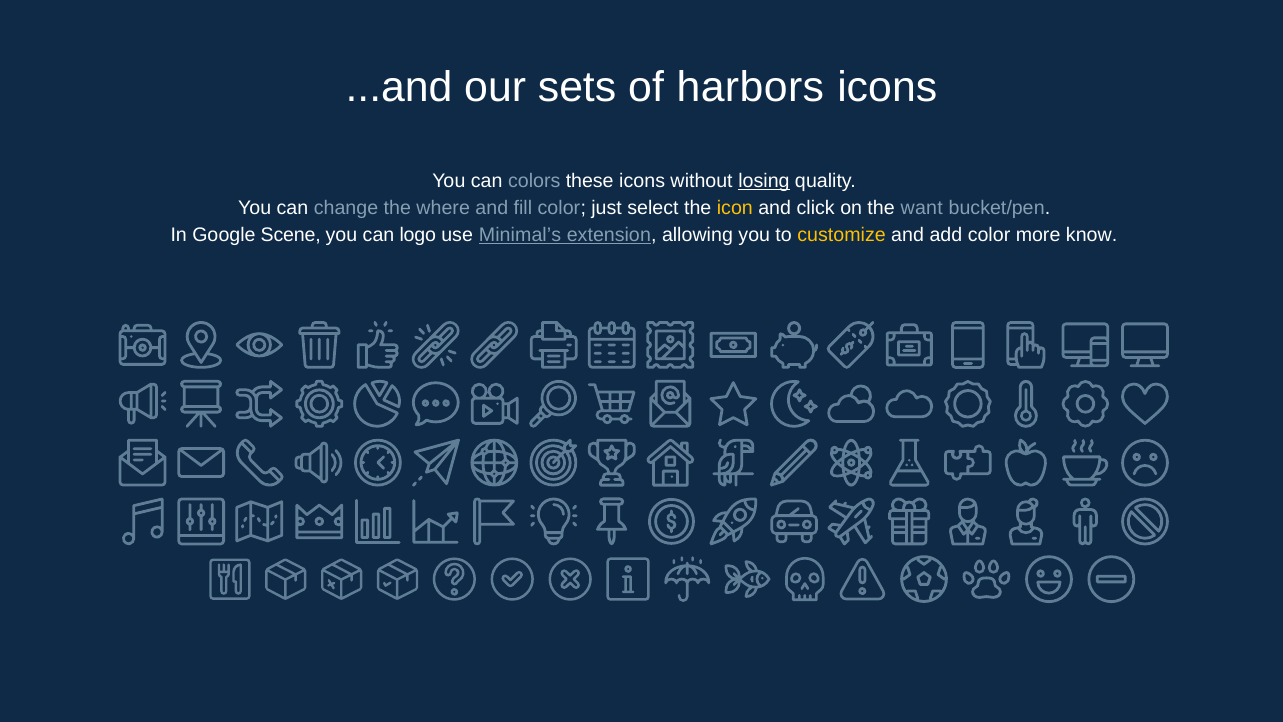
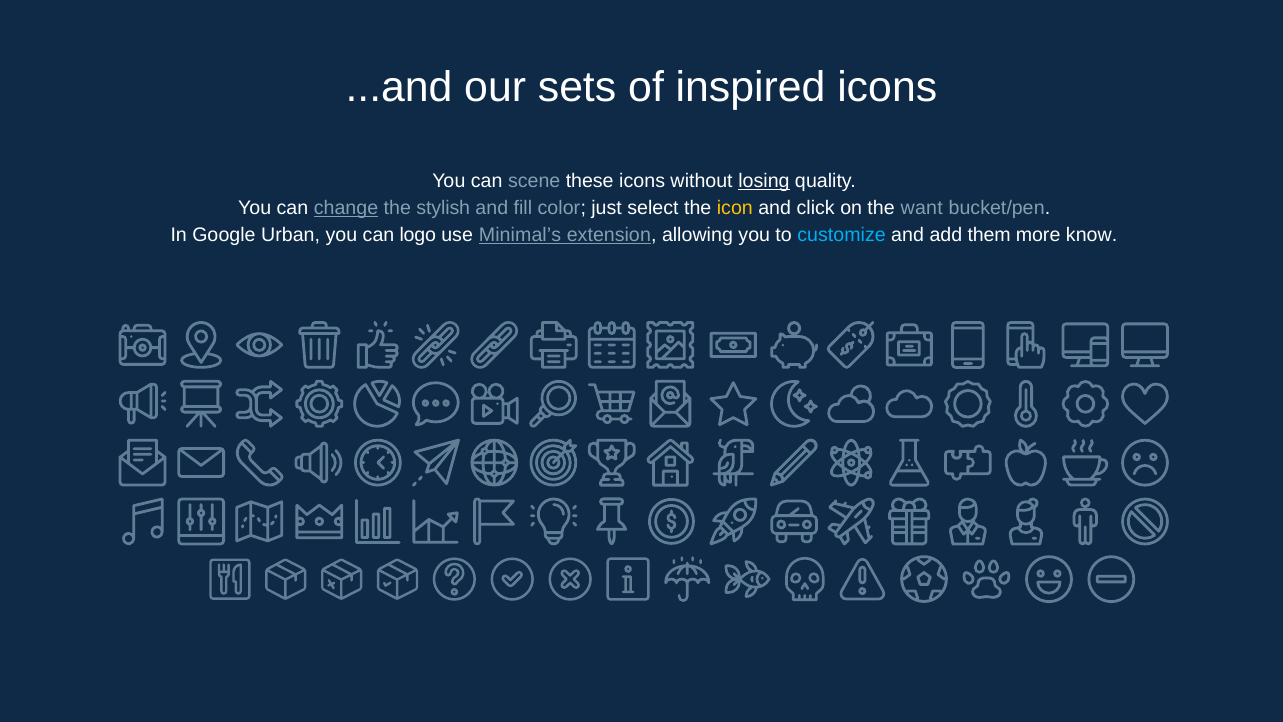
harbors: harbors -> inspired
colors: colors -> scene
change underline: none -> present
where: where -> stylish
Scene: Scene -> Urban
customize colour: yellow -> light blue
add color: color -> them
